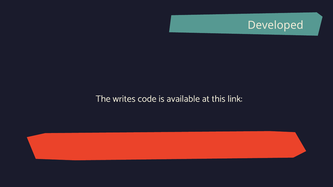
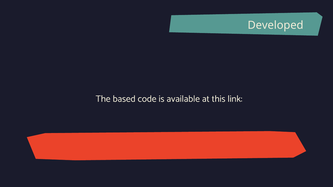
writes: writes -> based
